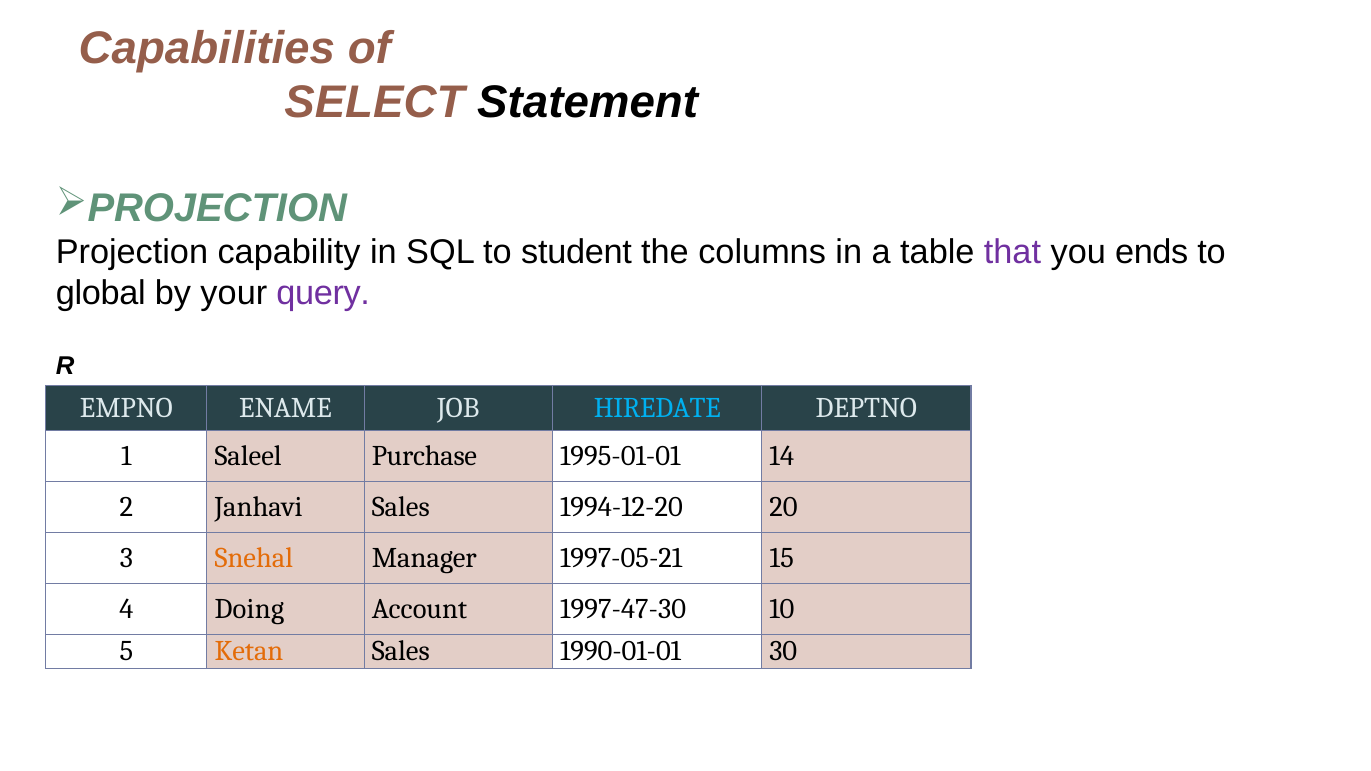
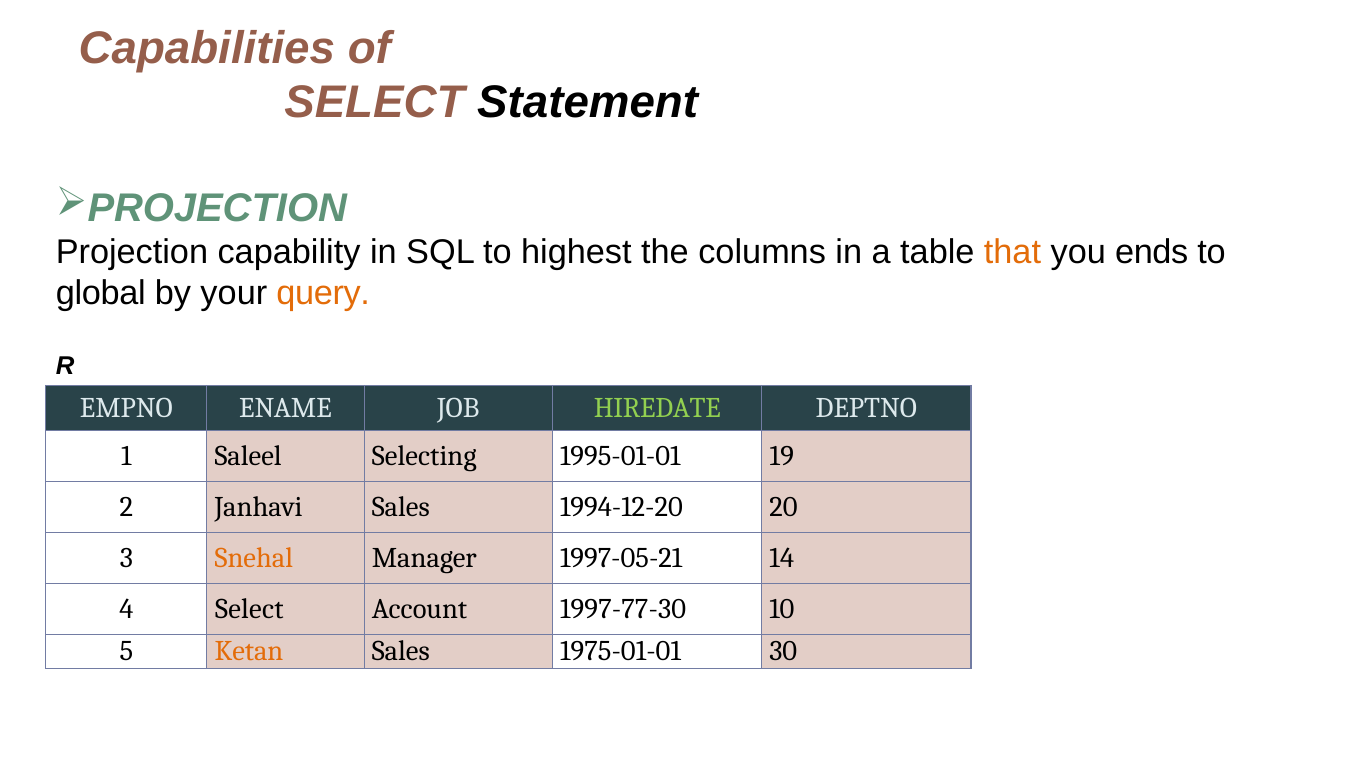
student: student -> highest
that colour: purple -> orange
query colour: purple -> orange
HIREDATE colour: light blue -> light green
Purchase: Purchase -> Selecting
14: 14 -> 19
15: 15 -> 14
4 Doing: Doing -> Select
1997-47-30: 1997-47-30 -> 1997-77-30
1990-01-01: 1990-01-01 -> 1975-01-01
